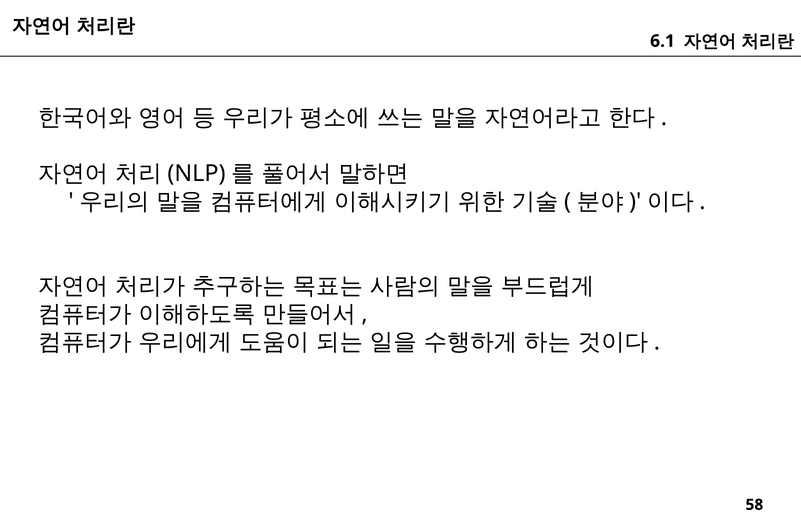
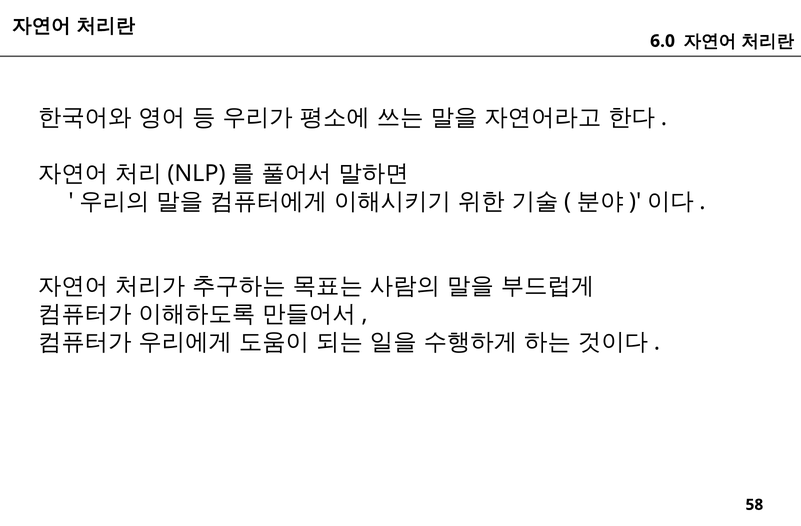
6.1: 6.1 -> 6.0
